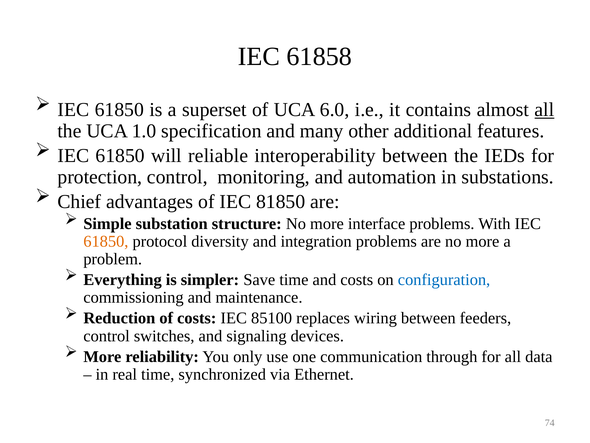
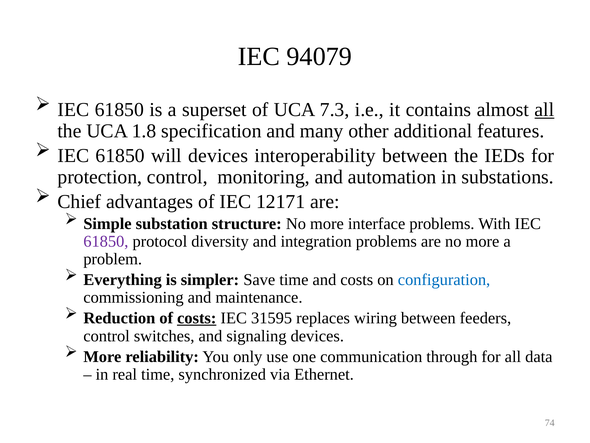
61858: 61858 -> 94079
6.0: 6.0 -> 7.3
1.0: 1.0 -> 1.8
will reliable: reliable -> devices
81850: 81850 -> 12171
61850 at (106, 241) colour: orange -> purple
costs at (197, 318) underline: none -> present
85100: 85100 -> 31595
